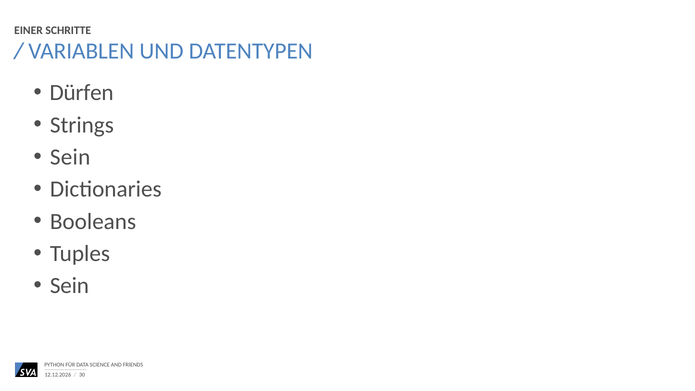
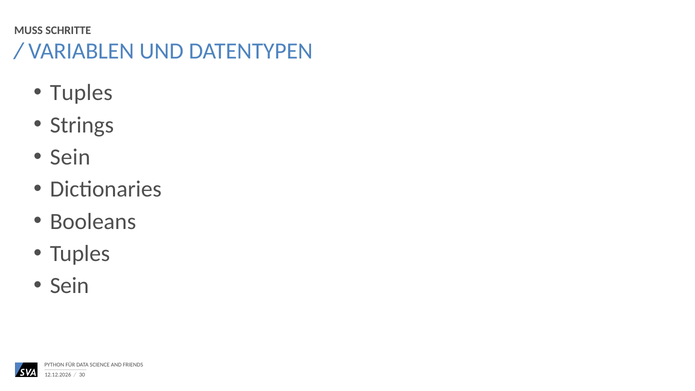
EINER: EINER -> MUSS
Dürfen at (82, 93): Dürfen -> Tuples
